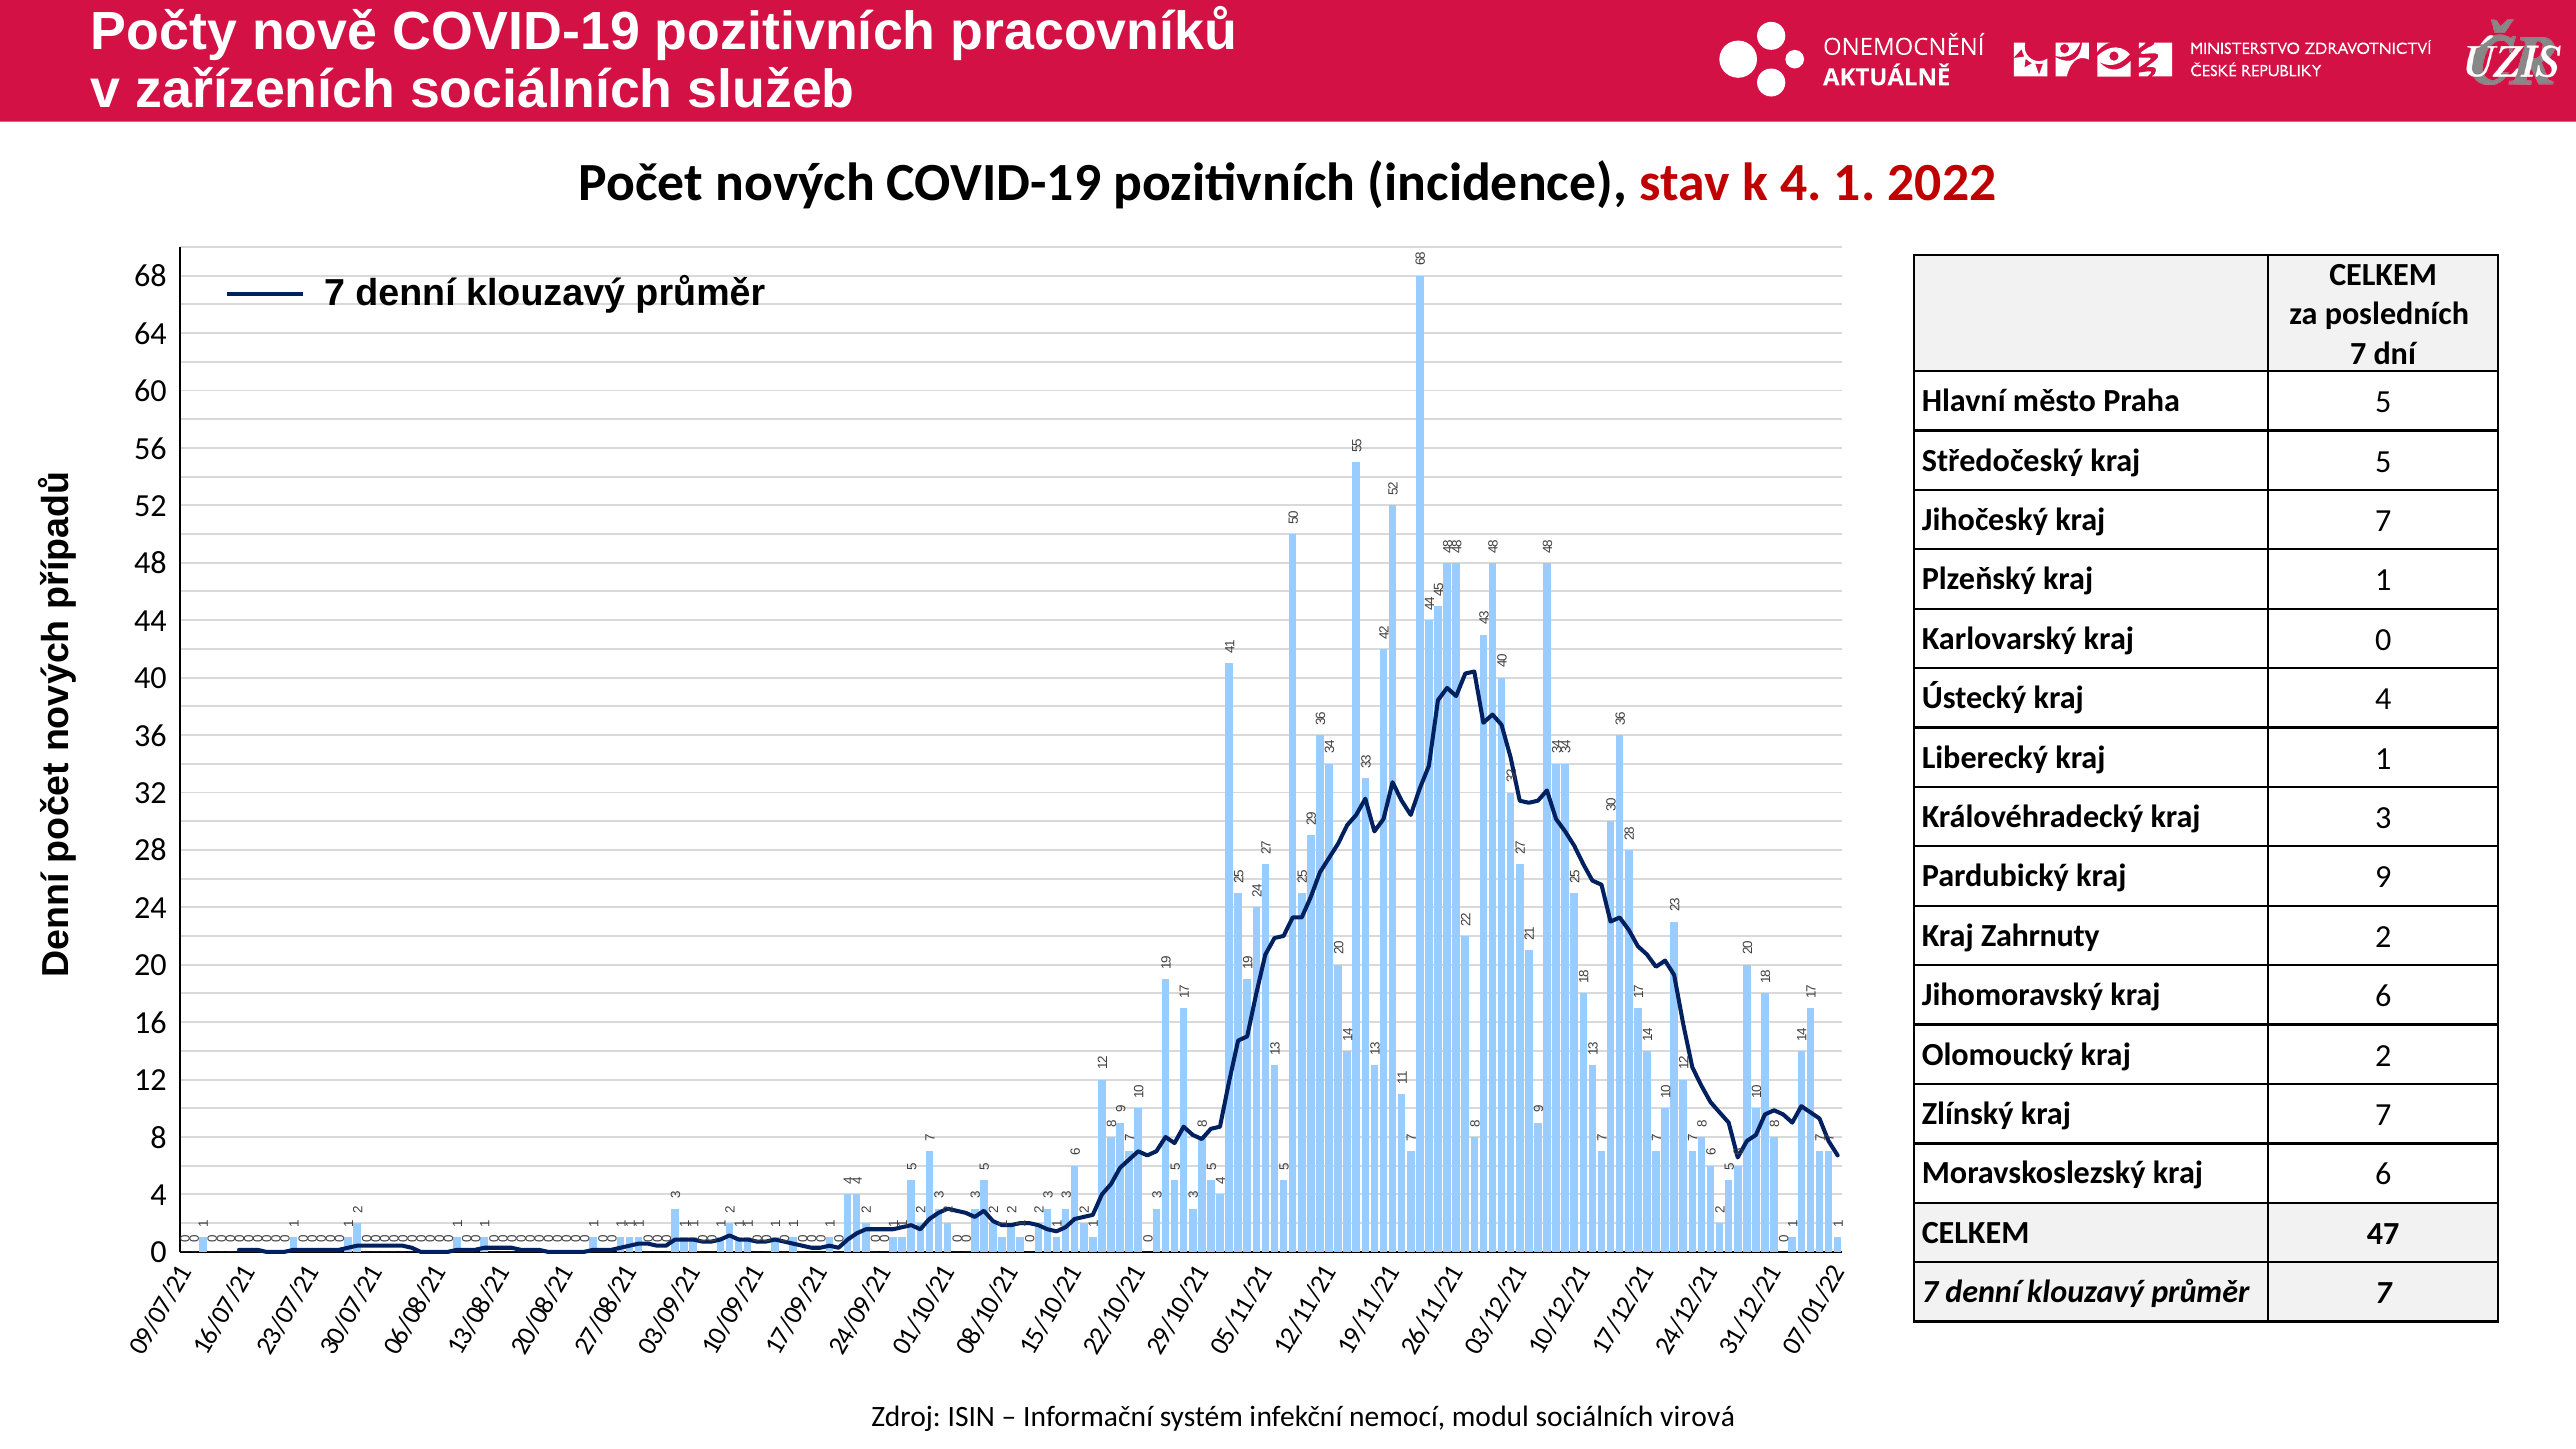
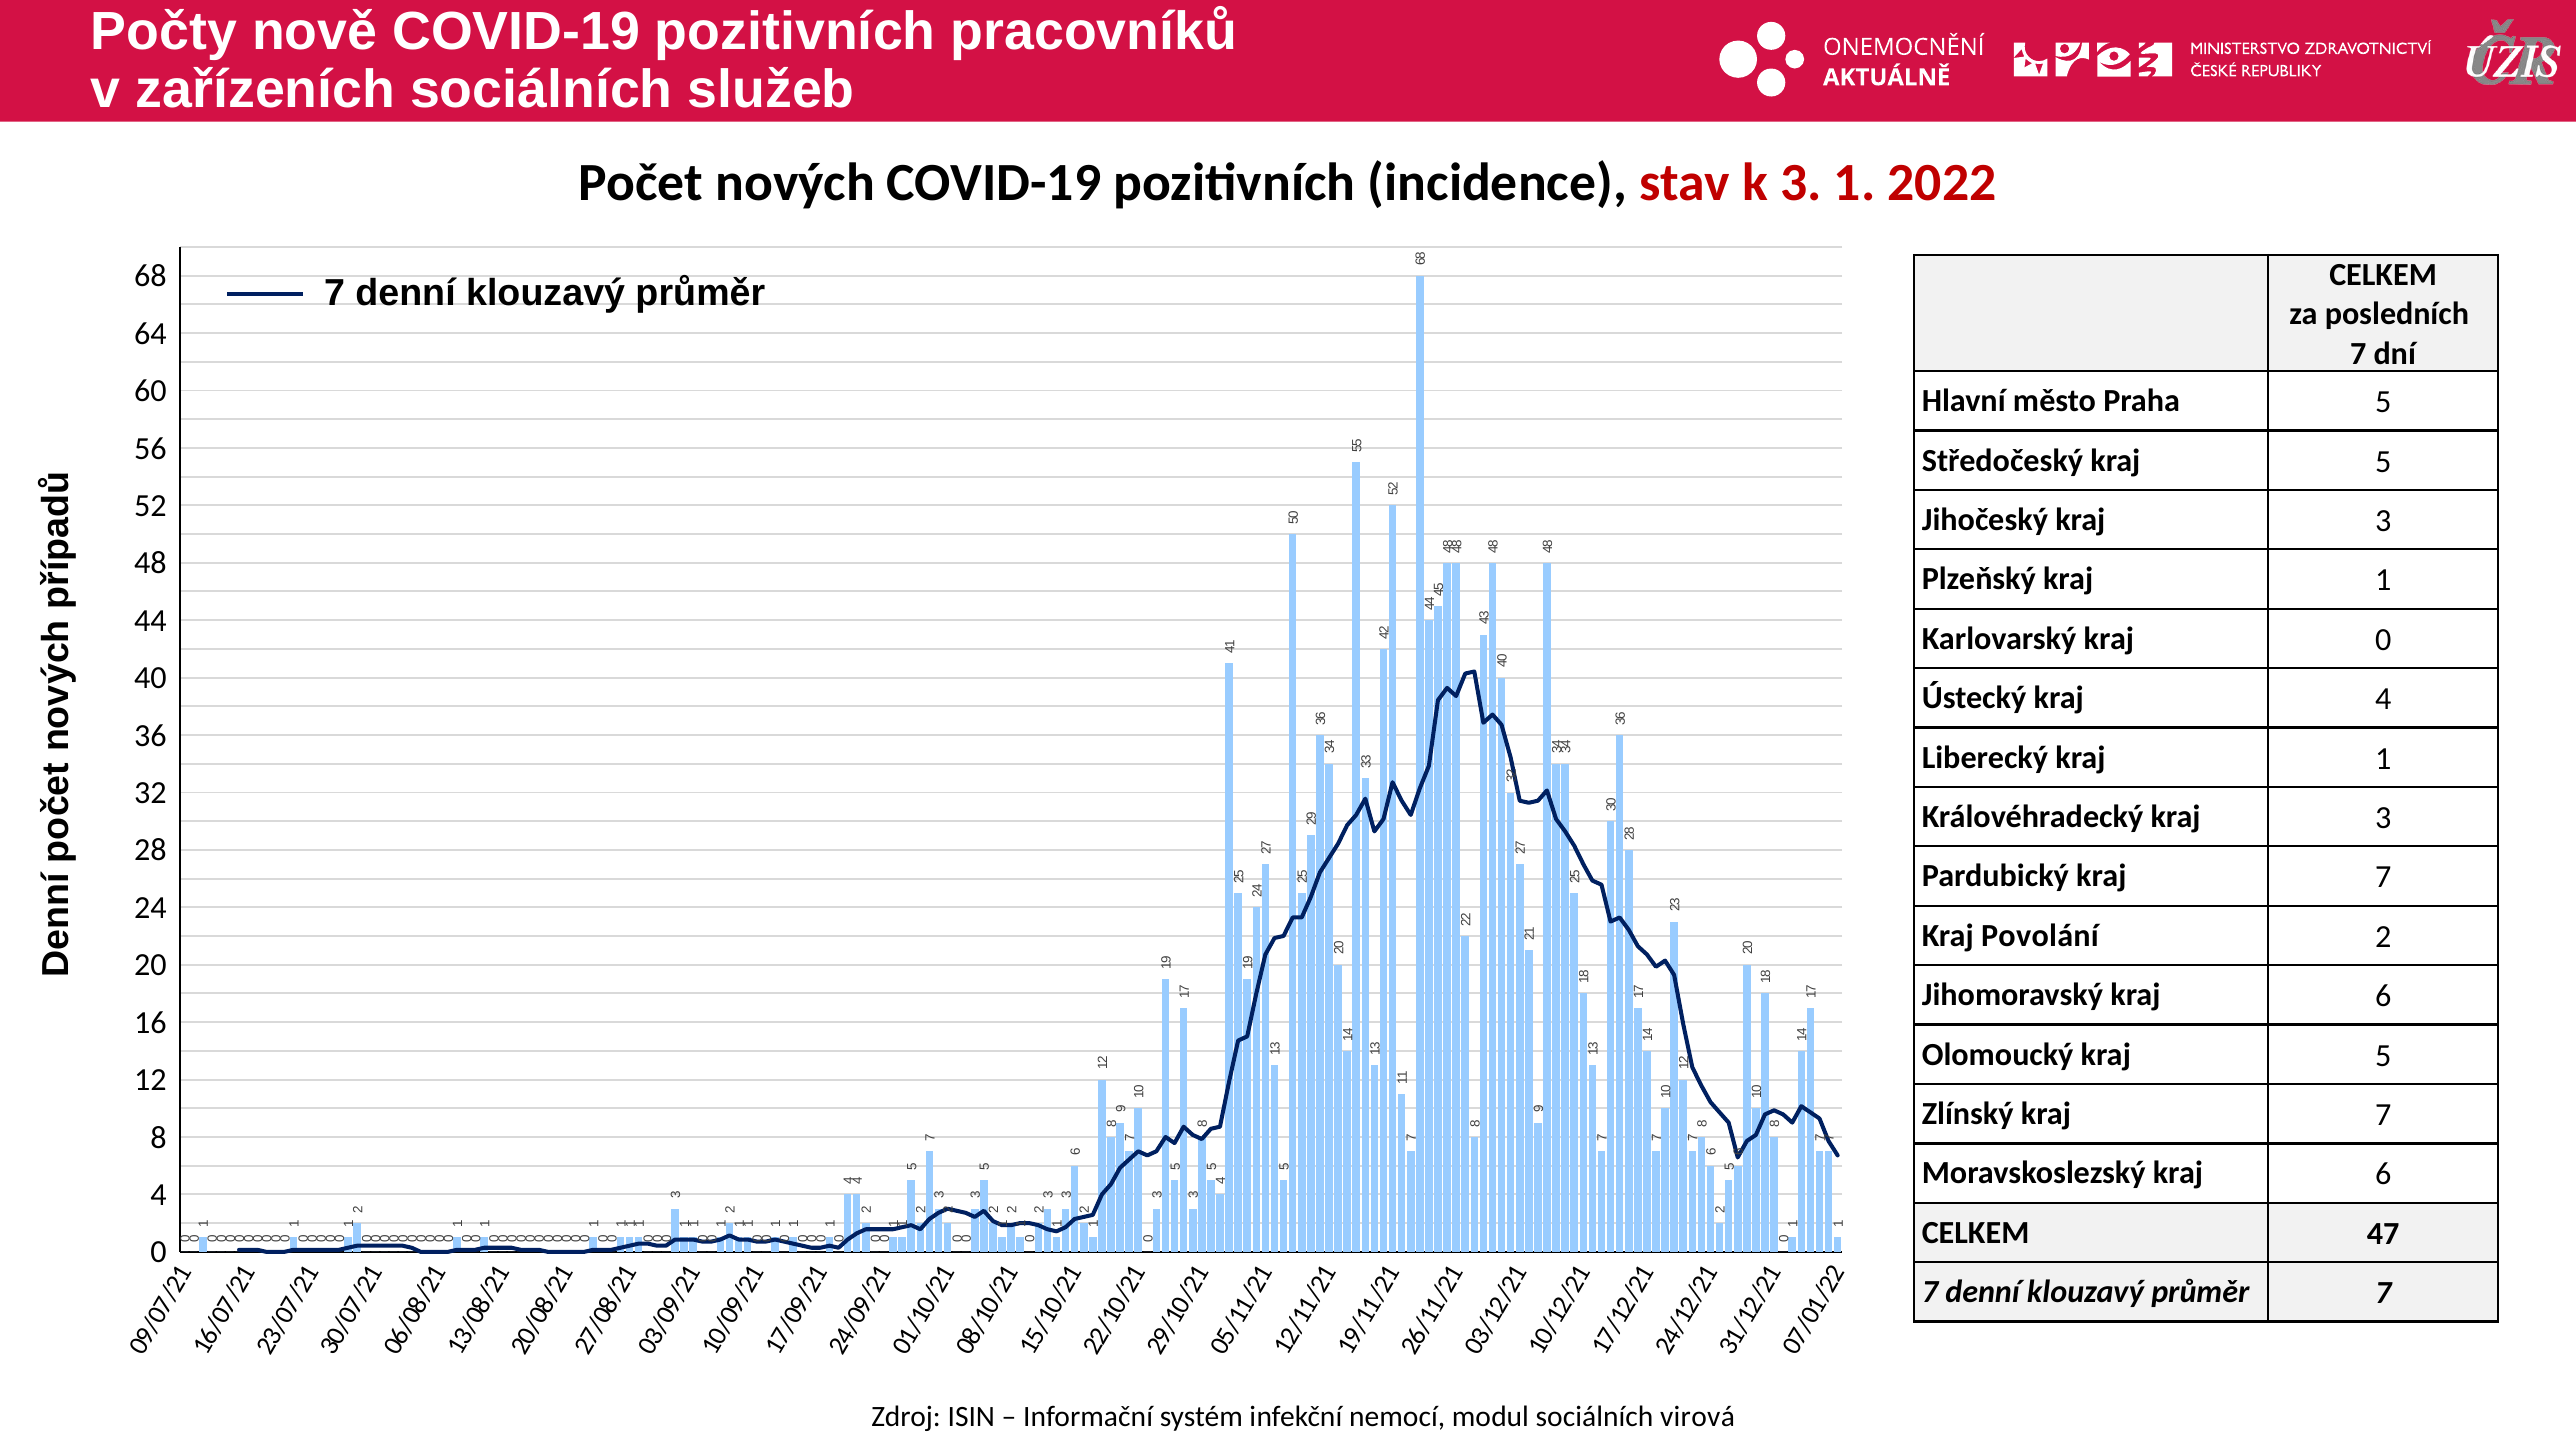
k 4: 4 -> 3
Jihočeský kraj 7: 7 -> 3
Pardubický kraj 9: 9 -> 7
Zahrnuty: Zahrnuty -> Povolání
Olomoucký kraj 2: 2 -> 5
